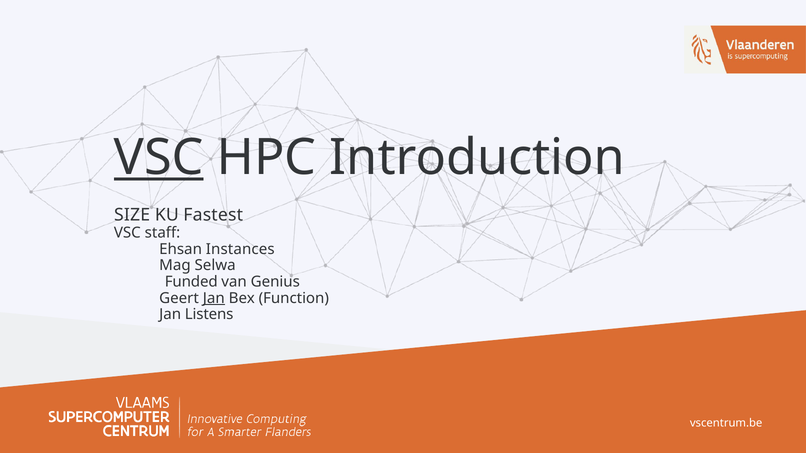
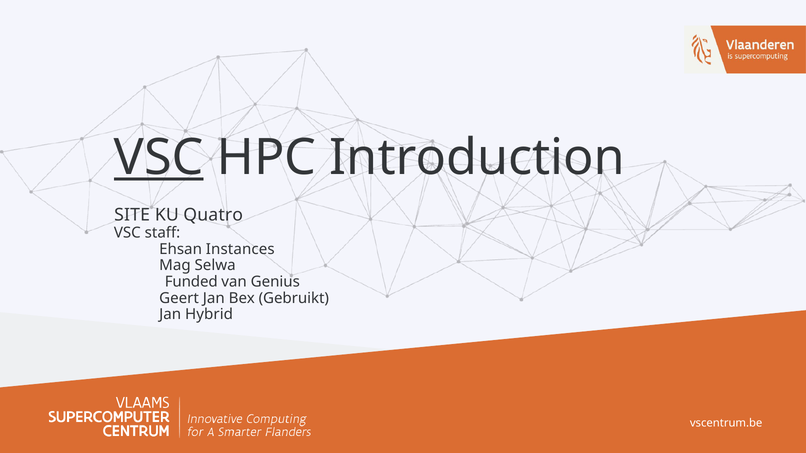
SIZE: SIZE -> SITE
Fastest: Fastest -> Quatro
Jan at (214, 298) underline: present -> none
Function: Function -> Gebruikt
Listens: Listens -> Hybrid
